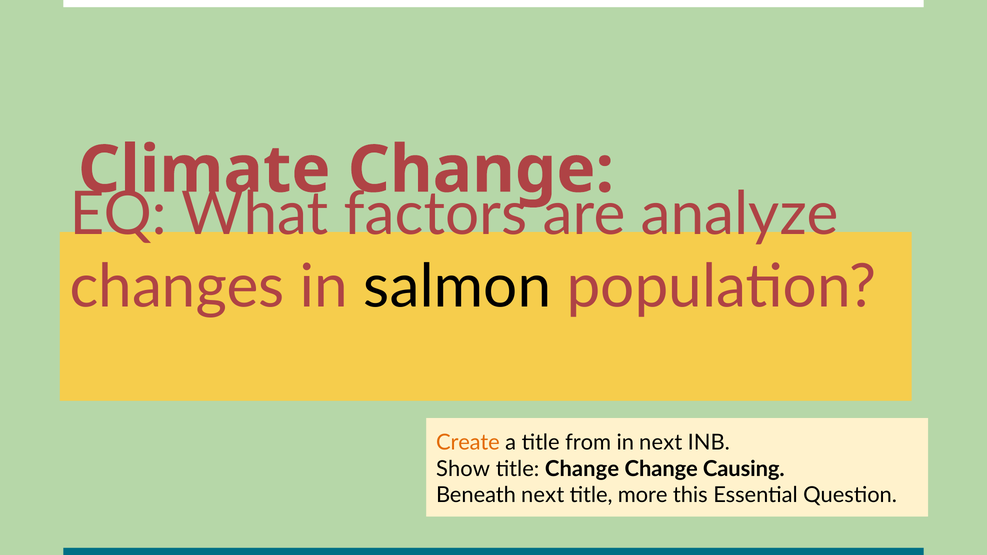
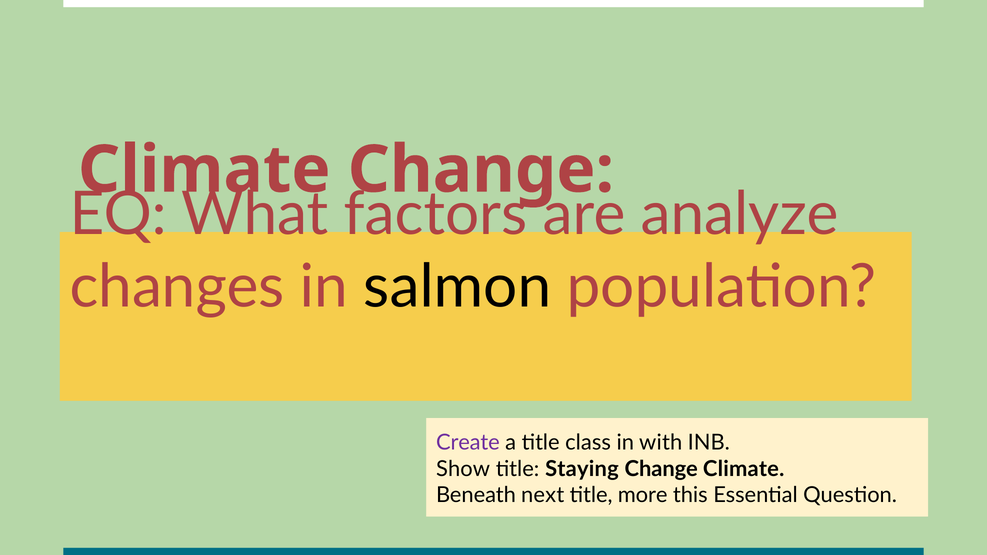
Create colour: orange -> purple
from: from -> class
in next: next -> with
title Change: Change -> Staying
Change Causing: Causing -> Climate
